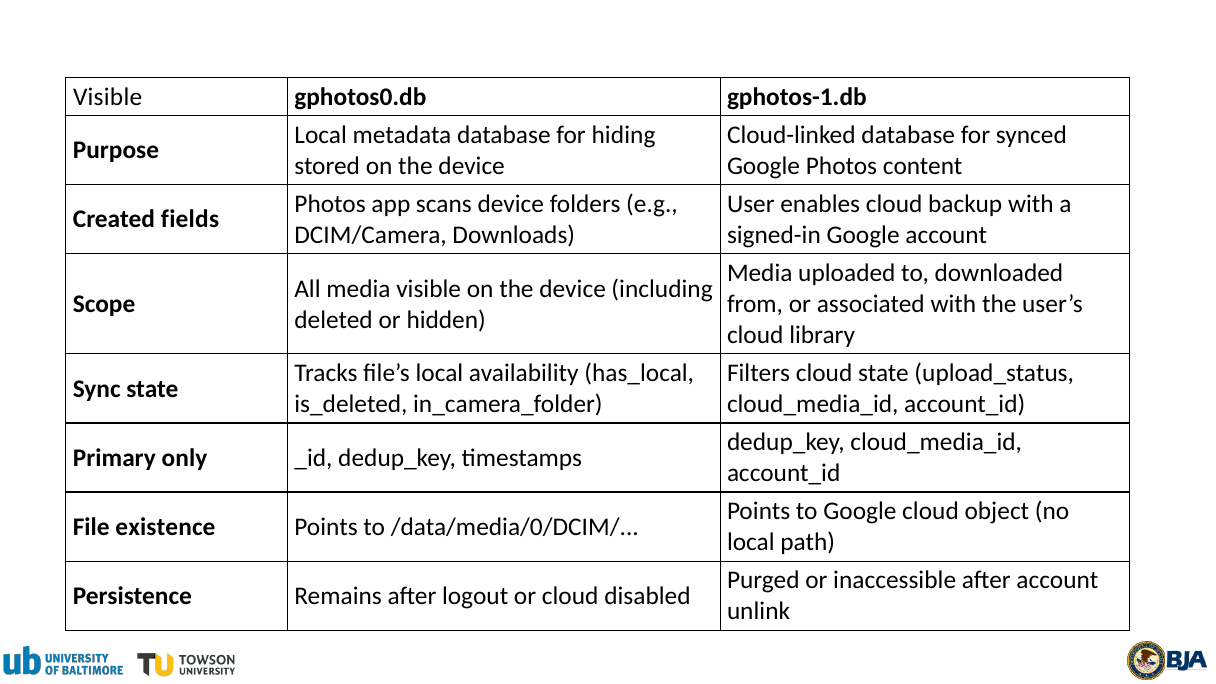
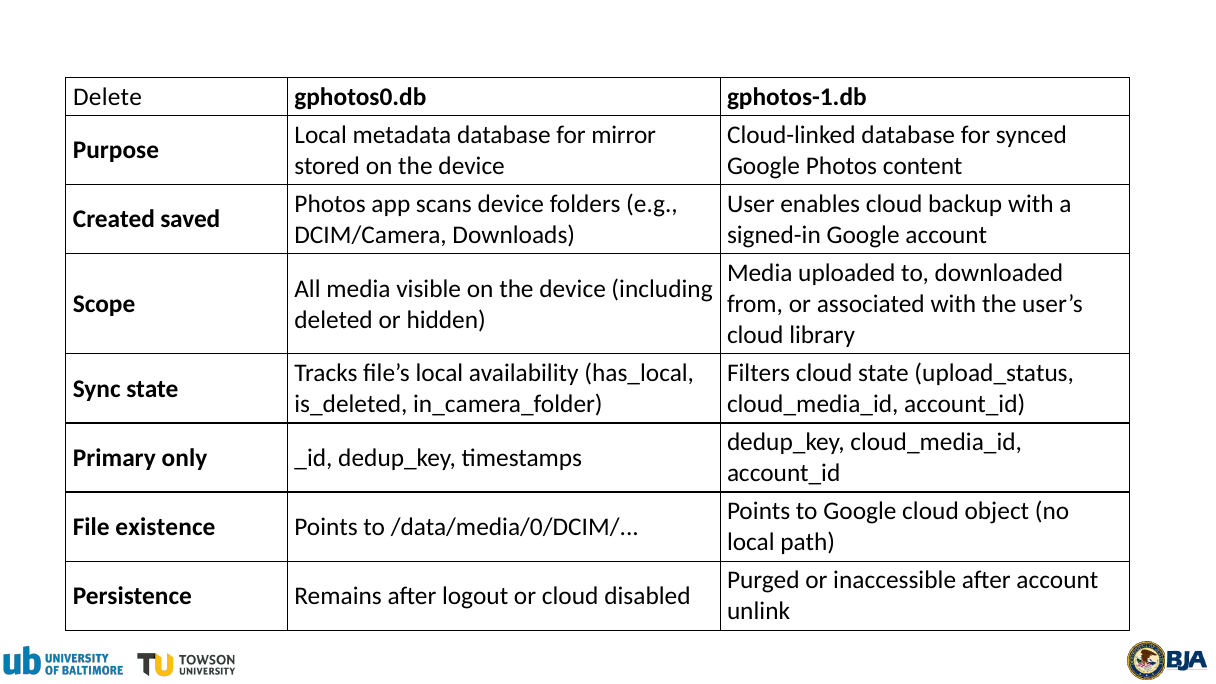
Visible at (108, 97): Visible -> Delete
hiding: hiding -> mirror
fields: fields -> saved
